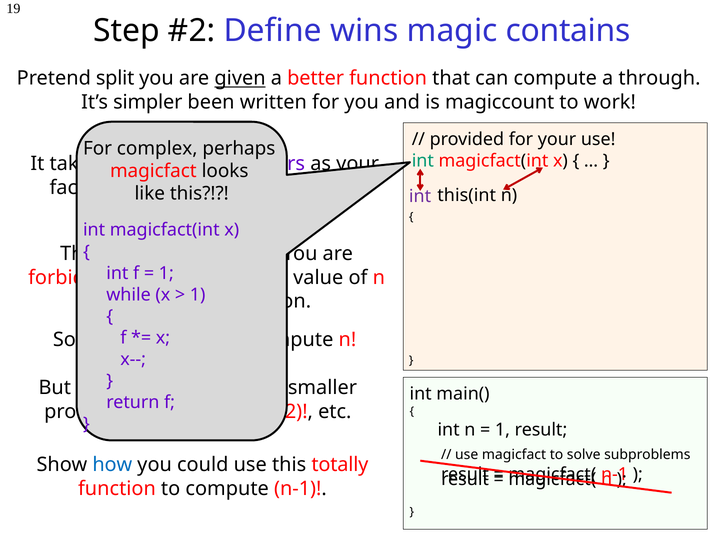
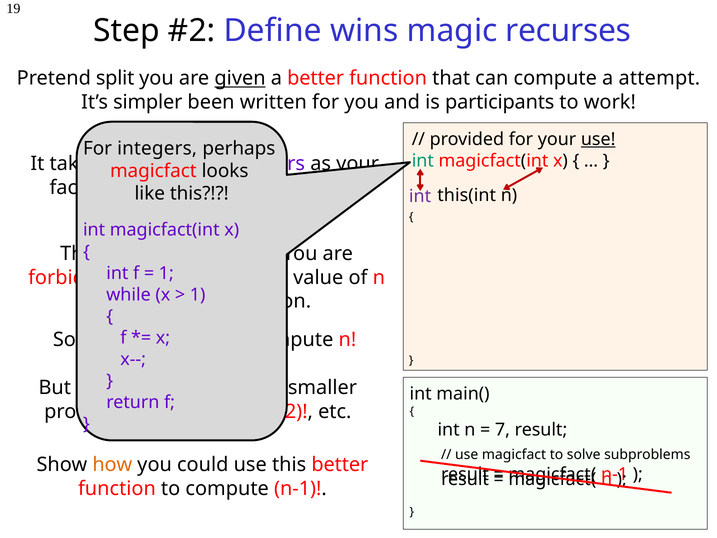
contains: contains -> recurses
through: through -> attempt
magiccount: magiccount -> participants
use at (598, 139) underline: none -> present
complex: complex -> integers
1 at (502, 430): 1 -> 7
how at (112, 464) colour: blue -> orange
this totally: totally -> better
